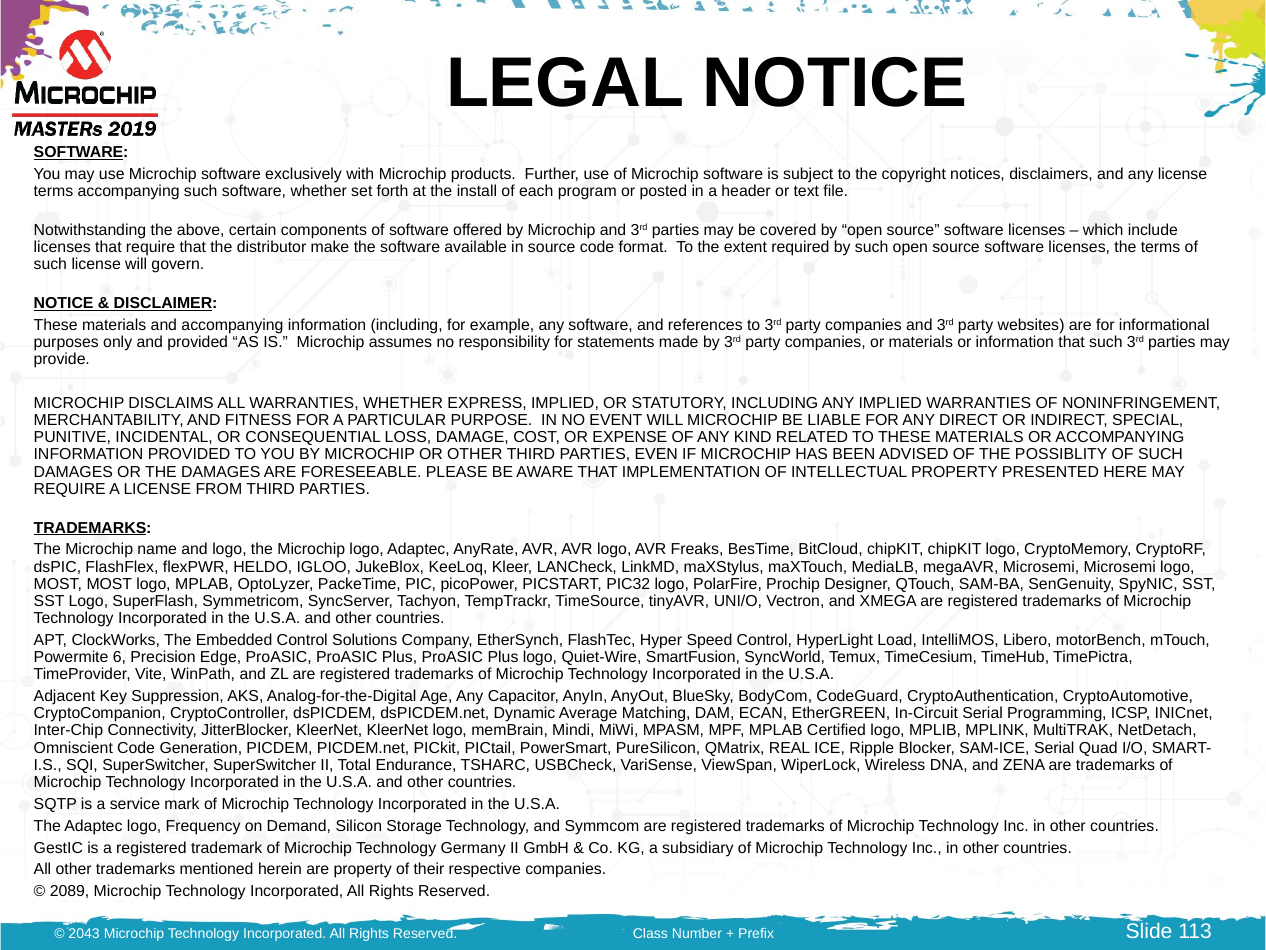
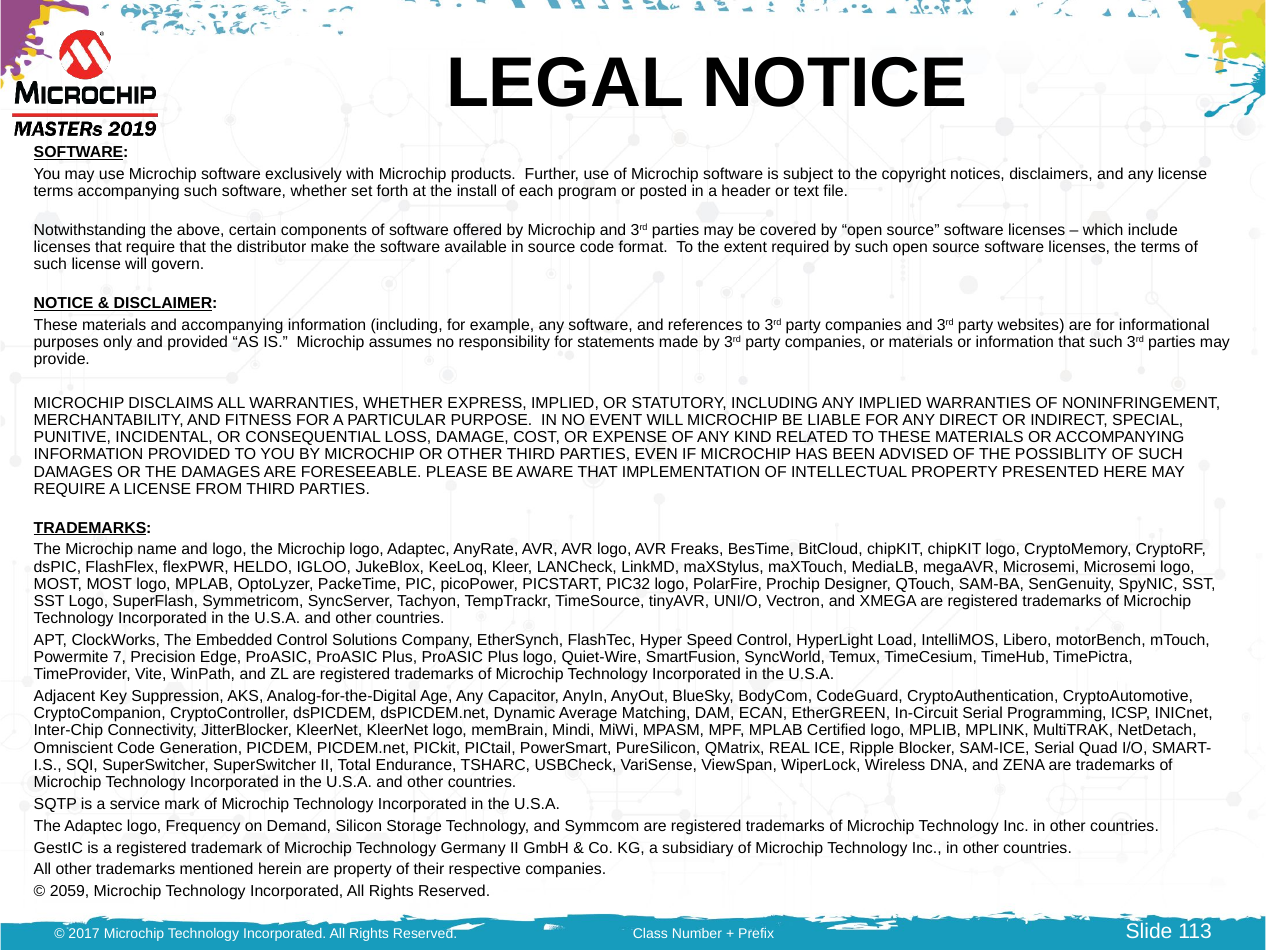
6: 6 -> 7
2089: 2089 -> 2059
2043: 2043 -> 2017
